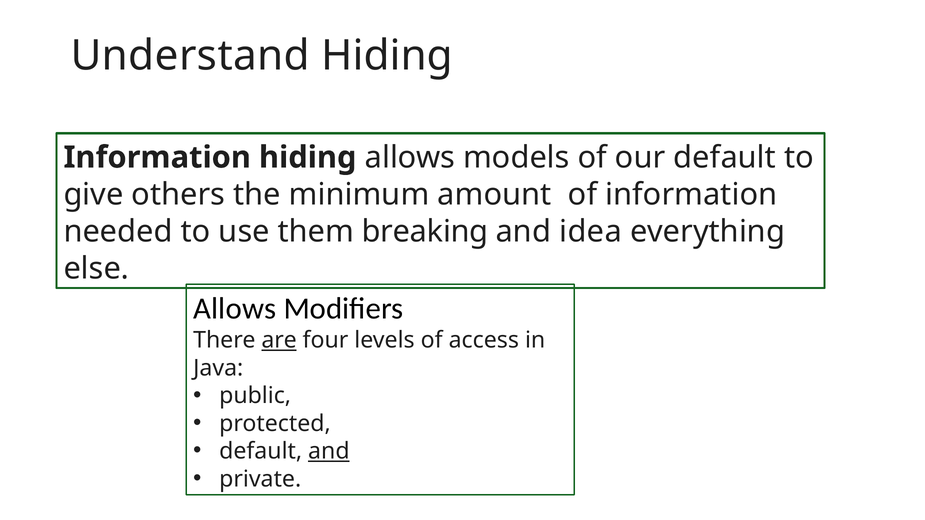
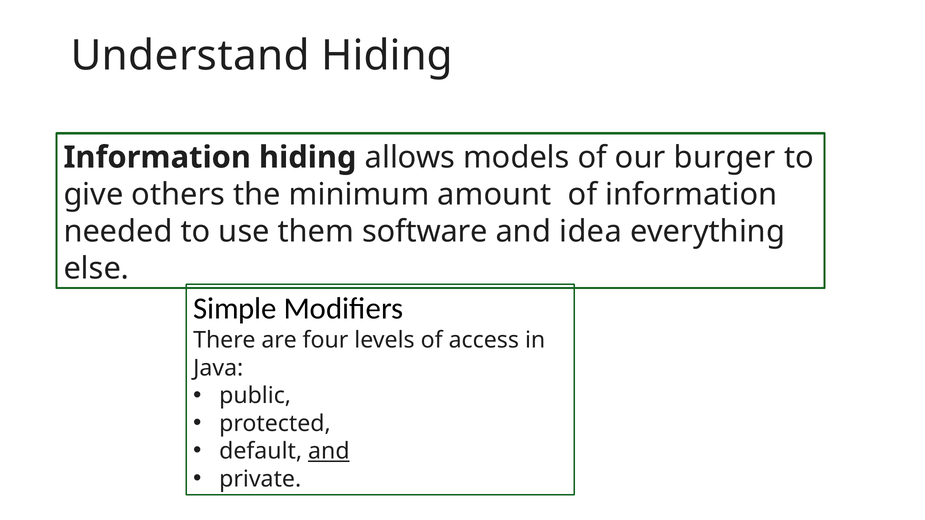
our default: default -> burger
breaking: breaking -> software
Allows at (235, 309): Allows -> Simple
are underline: present -> none
